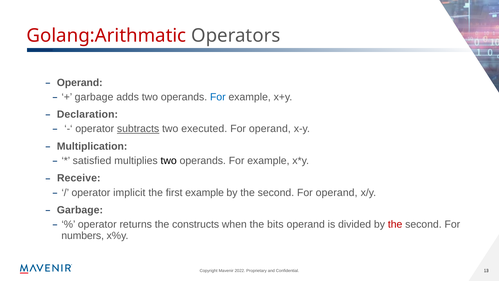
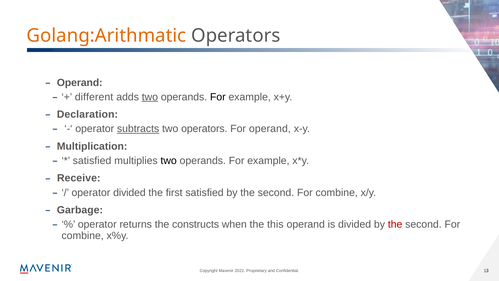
Golang:Arithmatic colour: red -> orange
garbage at (94, 97): garbage -> different
two at (150, 97) underline: none -> present
For at (218, 97) colour: blue -> black
two executed: executed -> operators
operator implicit: implicit -> divided
first example: example -> satisfied
operand at (337, 192): operand -> combine
bits: bits -> this
numbers at (83, 235): numbers -> combine
